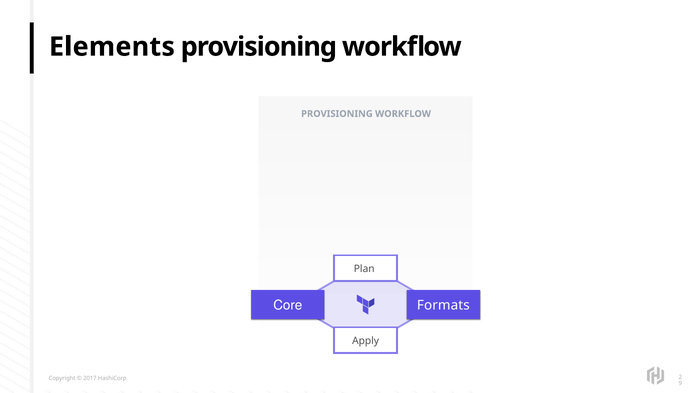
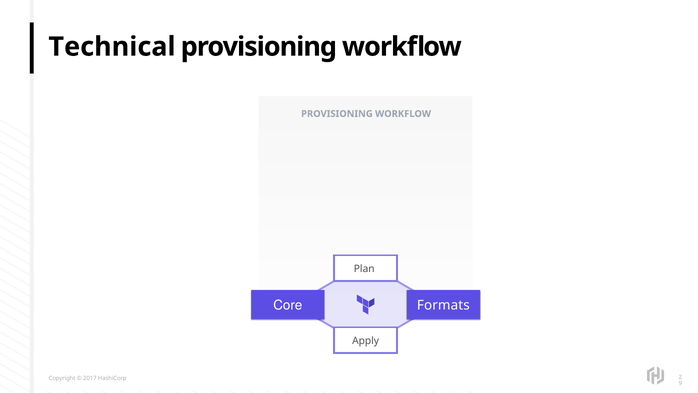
Elements: Elements -> Technical
